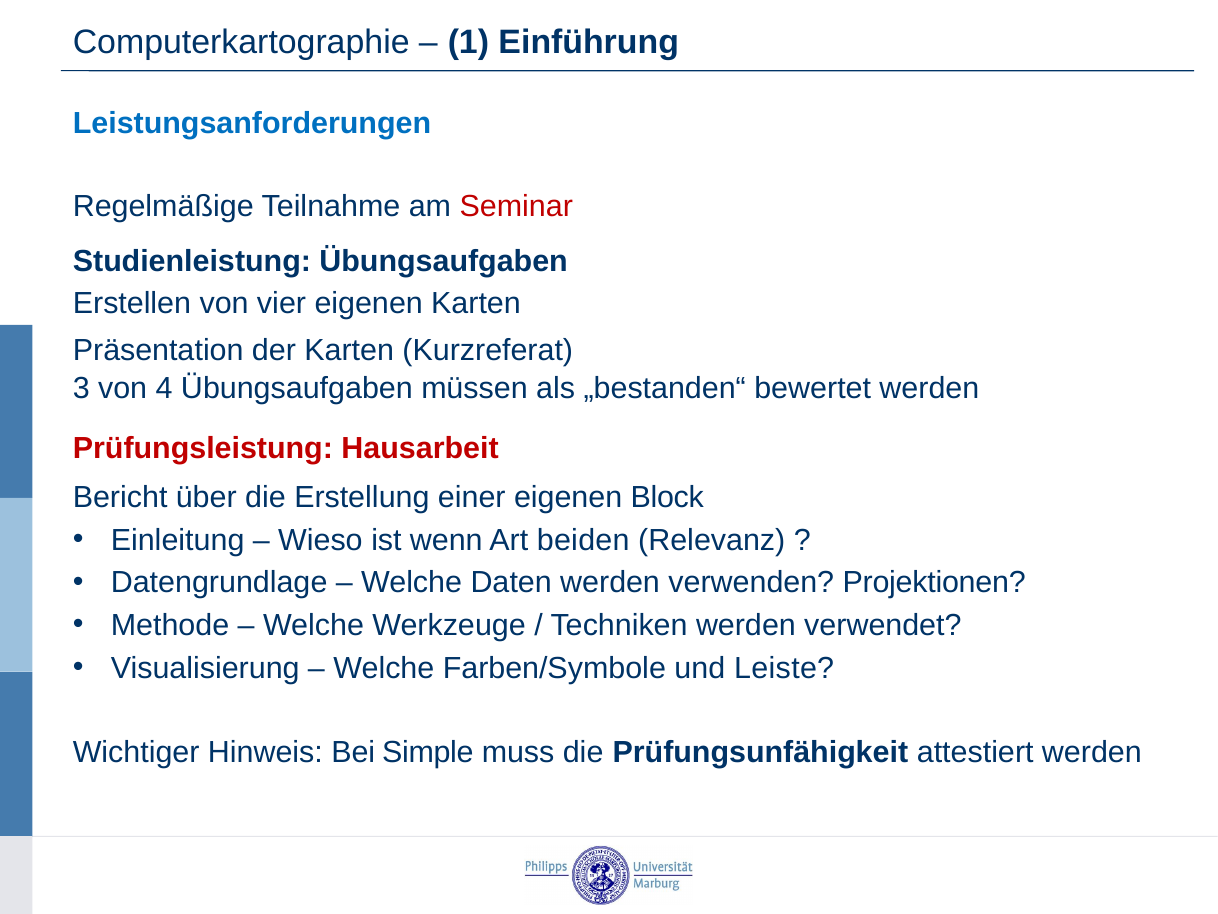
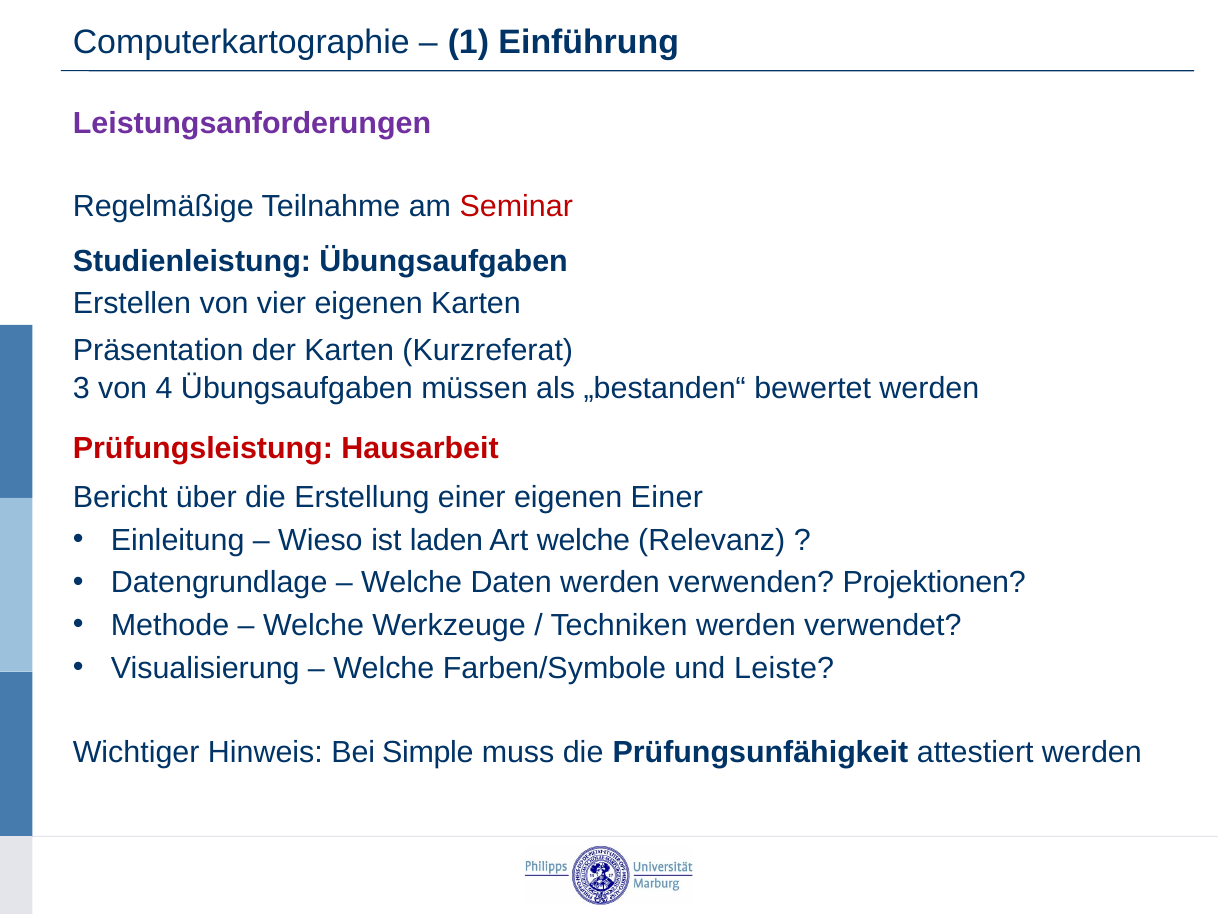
Leistungsanforderungen colour: blue -> purple
eigenen Block: Block -> Einer
wenn: wenn -> laden
Art beiden: beiden -> welche
